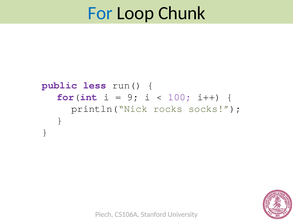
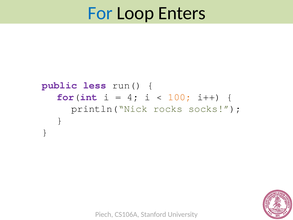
Chunk: Chunk -> Enters
9: 9 -> 4
100 colour: purple -> orange
